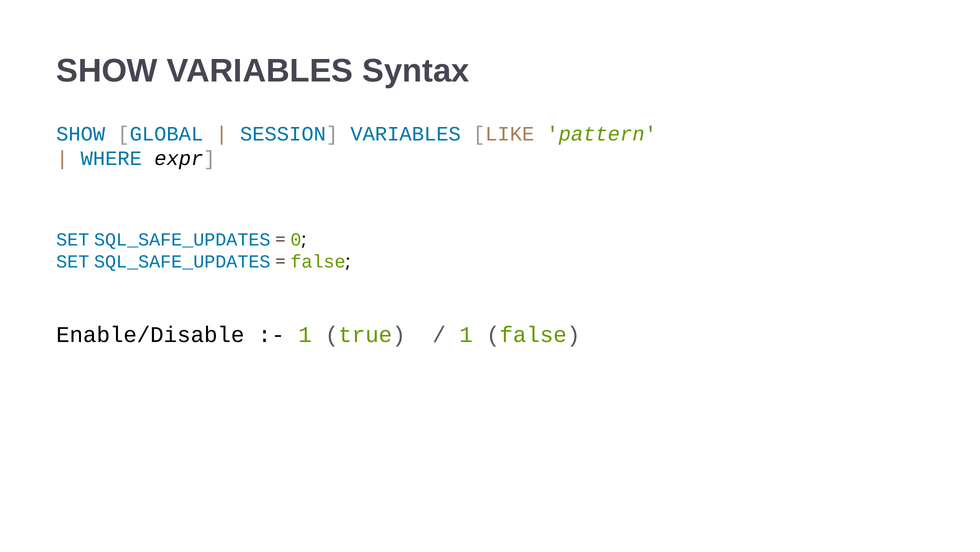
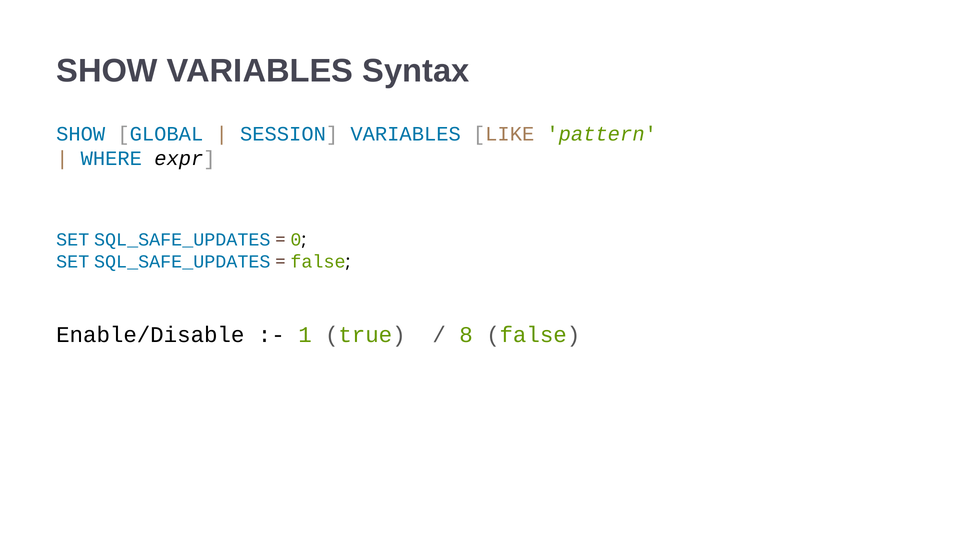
1 at (466, 334): 1 -> 8
